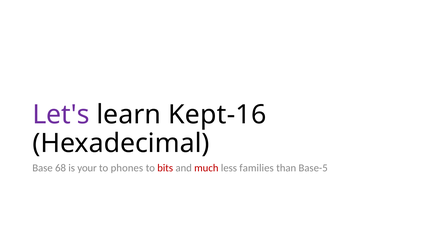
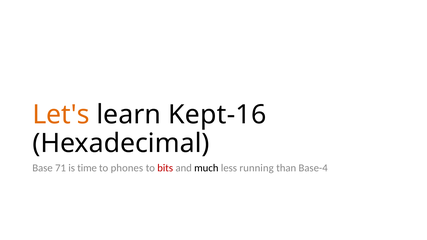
Let's colour: purple -> orange
68: 68 -> 71
your: your -> time
much colour: red -> black
families: families -> running
Base-5: Base-5 -> Base-4
